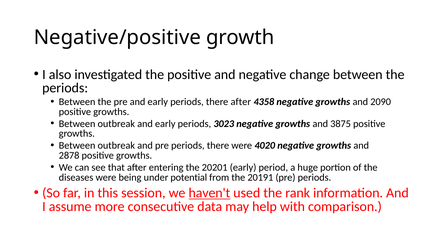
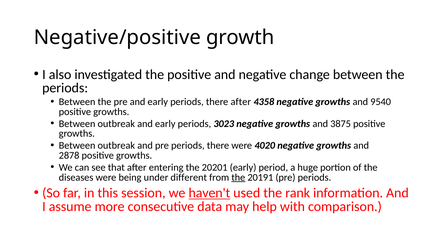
2090: 2090 -> 9540
potential: potential -> different
the at (238, 177) underline: none -> present
